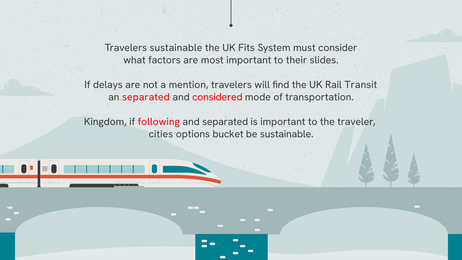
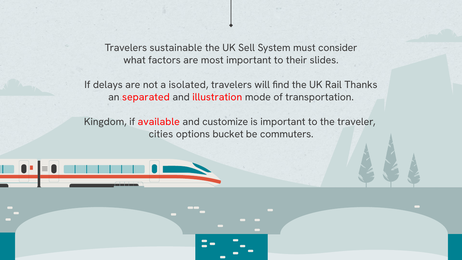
Fits: Fits -> Sell
mention: mention -> isolated
Transit: Transit -> Thanks
considered: considered -> illustration
following: following -> available
and separated: separated -> customize
be sustainable: sustainable -> commuters
